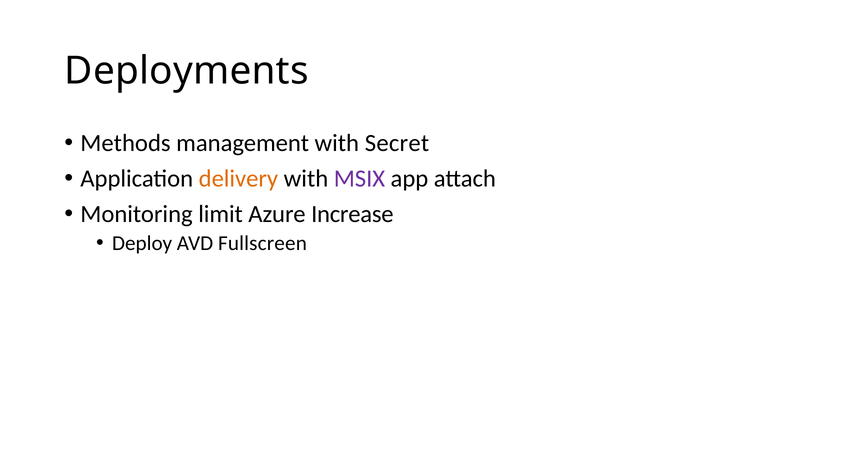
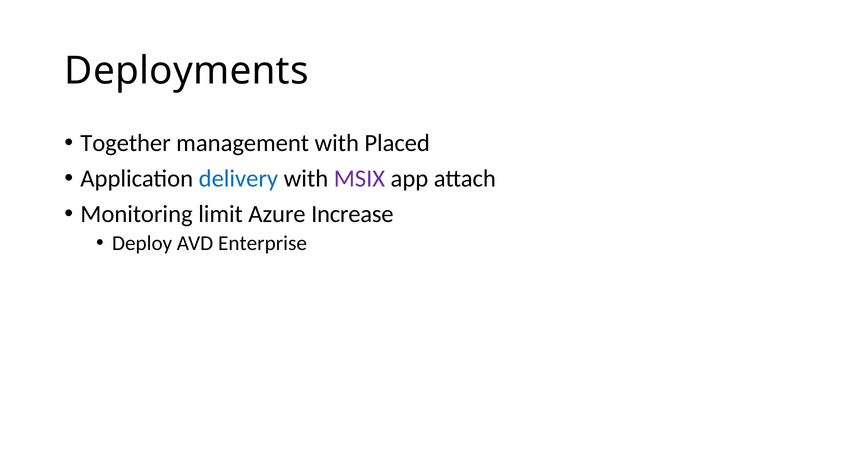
Methods: Methods -> Together
Secret: Secret -> Placed
delivery colour: orange -> blue
Fullscreen: Fullscreen -> Enterprise
